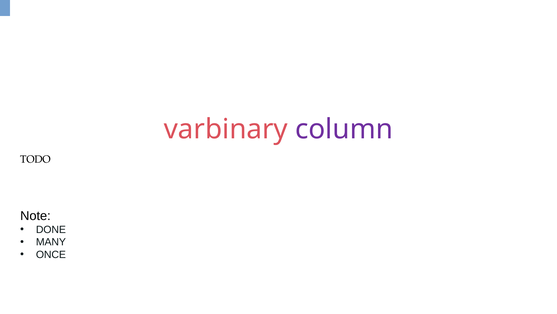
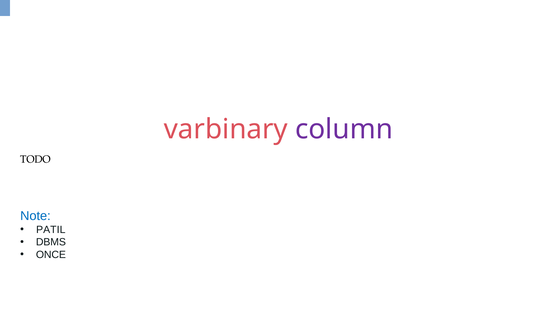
Note colour: black -> blue
DONE: DONE -> PATIL
MANY: MANY -> DBMS
